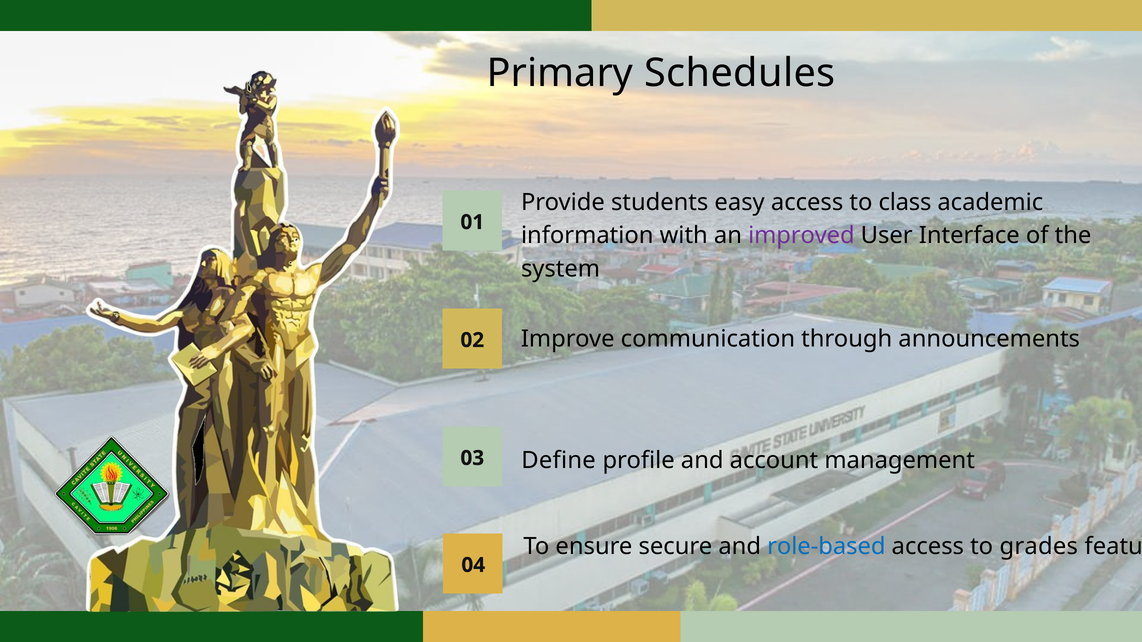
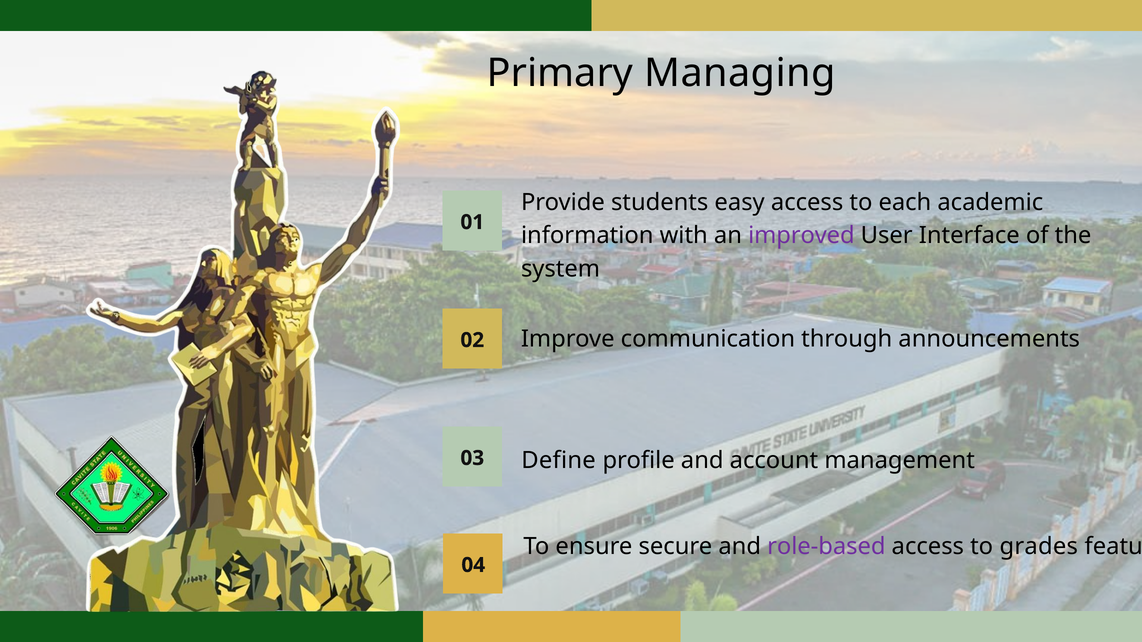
Schedules: Schedules -> Managing
class: class -> each
role-based colour: blue -> purple
